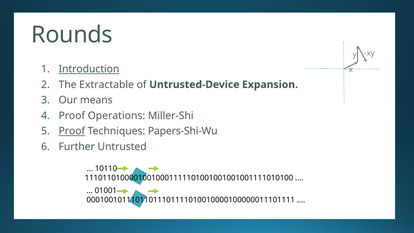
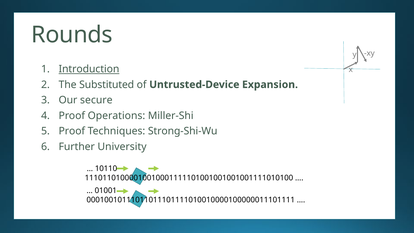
Extractable: Extractable -> Substituted
means: means -> secure
Proof at (72, 131) underline: present -> none
Papers-Shi-Wu: Papers-Shi-Wu -> Strong-Shi-Wu
Untrusted: Untrusted -> University
